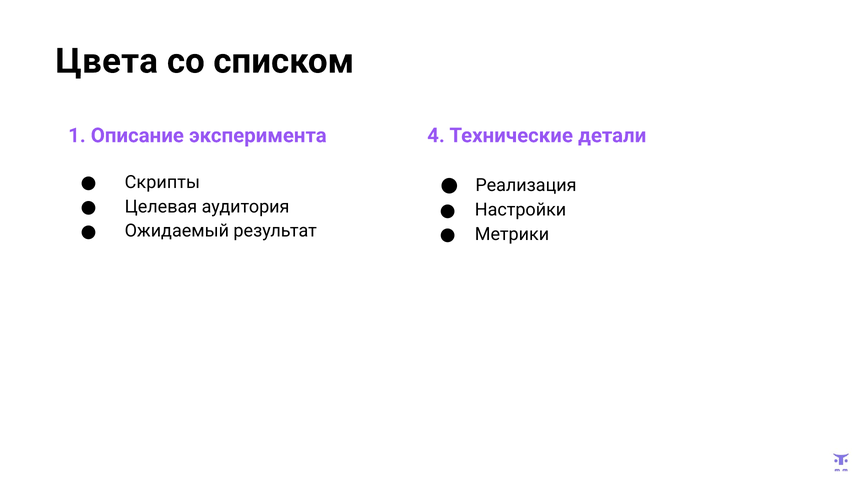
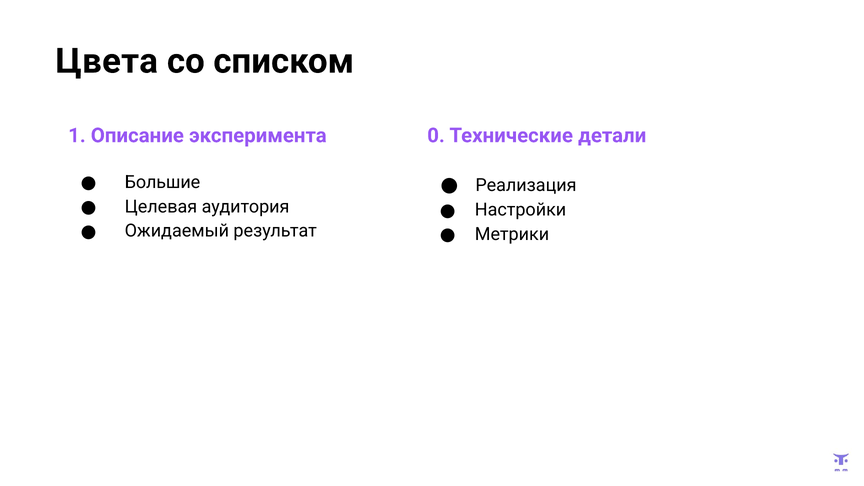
4: 4 -> 0
Скрипты: Скрипты -> Большие
